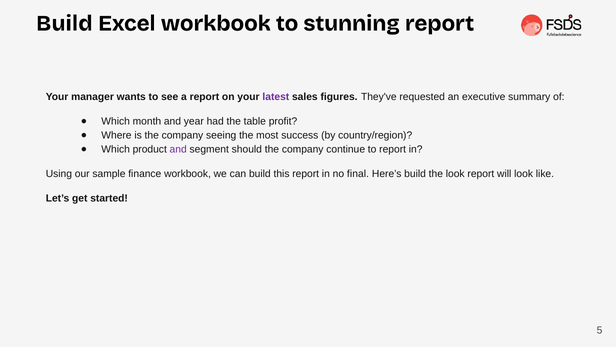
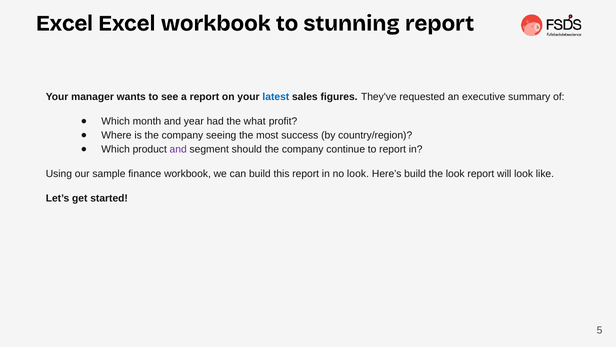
Build at (64, 23): Build -> Excel
latest colour: purple -> blue
table: table -> what
no final: final -> look
